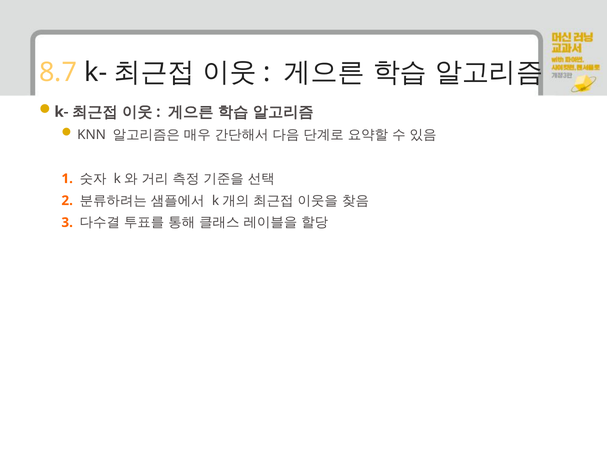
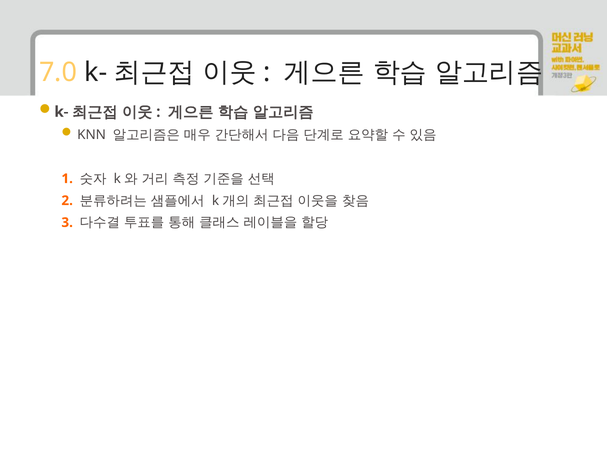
8.7: 8.7 -> 7.0
